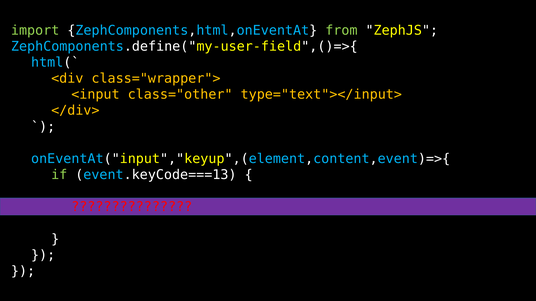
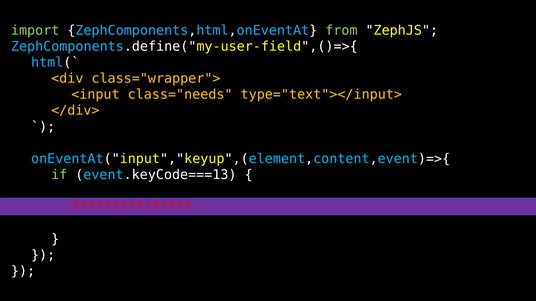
class="other: class="other -> class="needs
